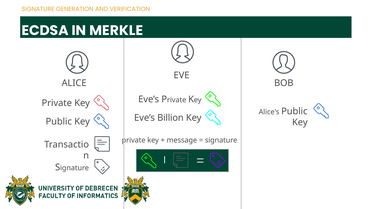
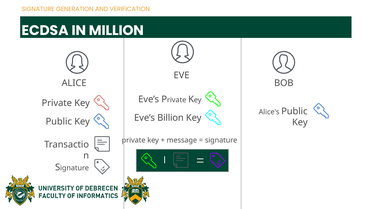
MERKLE: MERKLE -> MILLION
